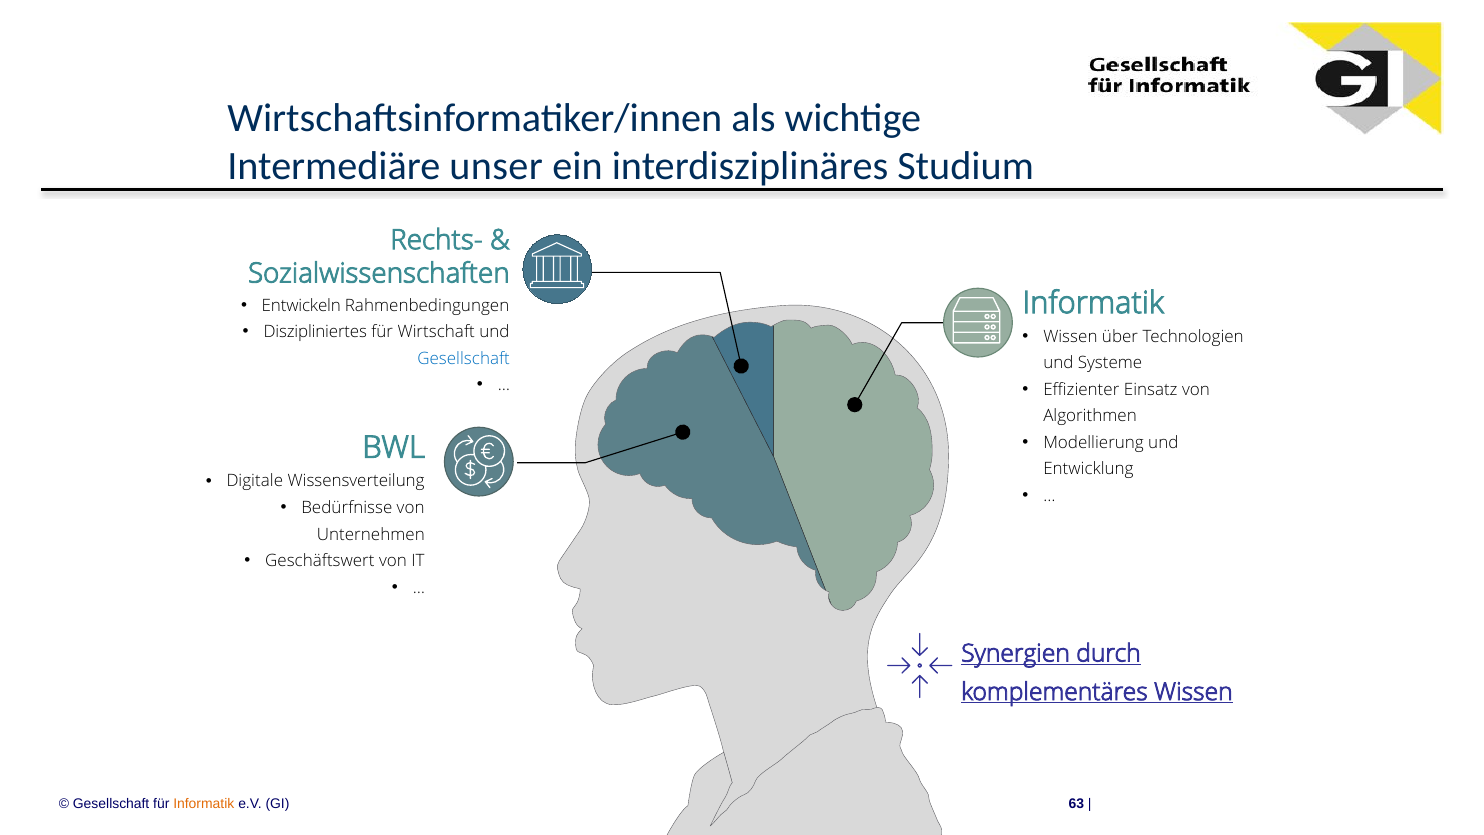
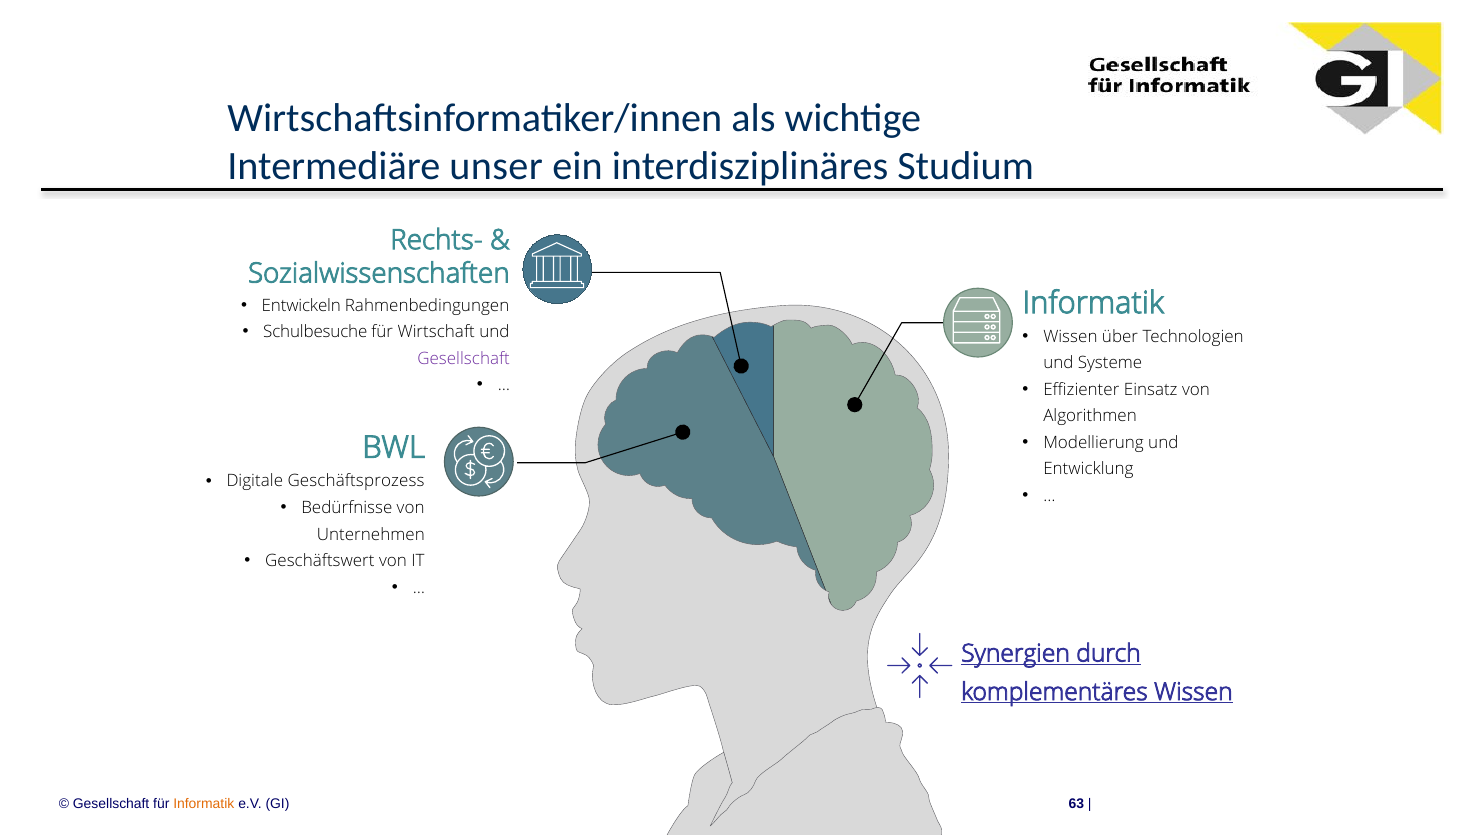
Diszipliniertes: Diszipliniertes -> Schulbesuche
Gesellschaft at (464, 358) colour: blue -> purple
Wissensverteilung: Wissensverteilung -> Geschäftsprozess
